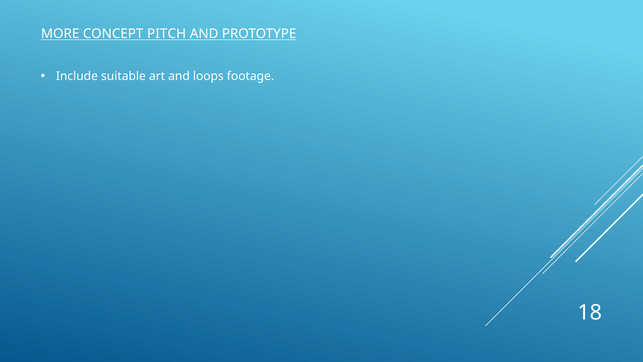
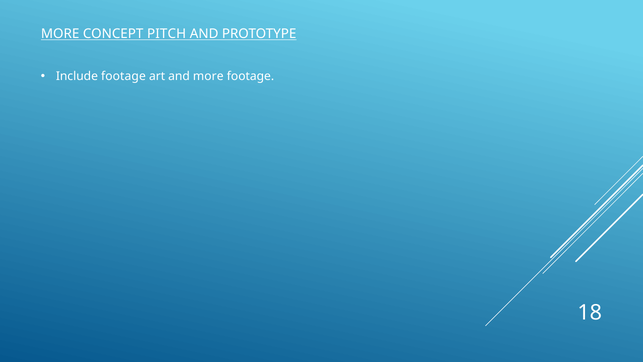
Include suitable: suitable -> footage
and loops: loops -> more
